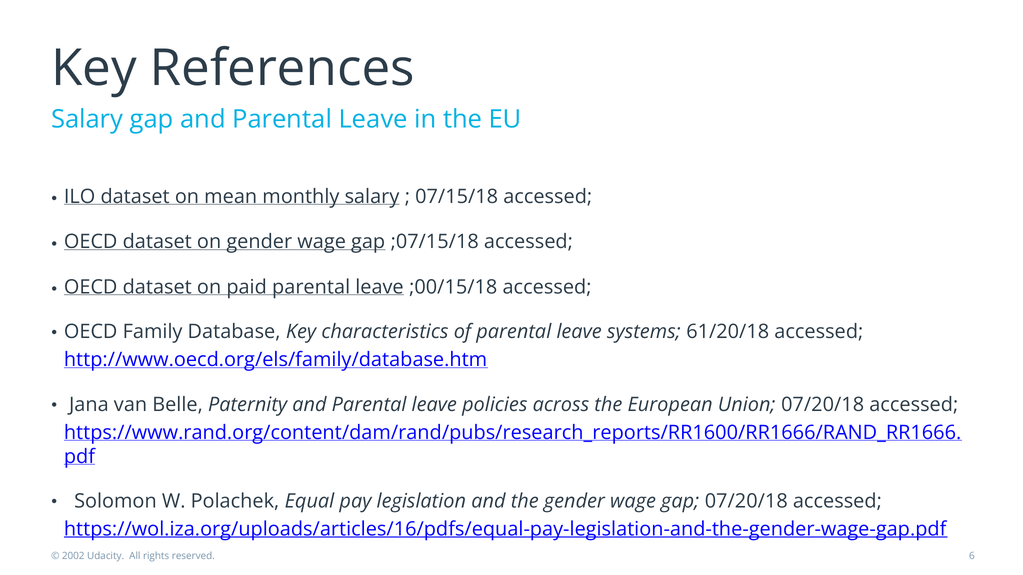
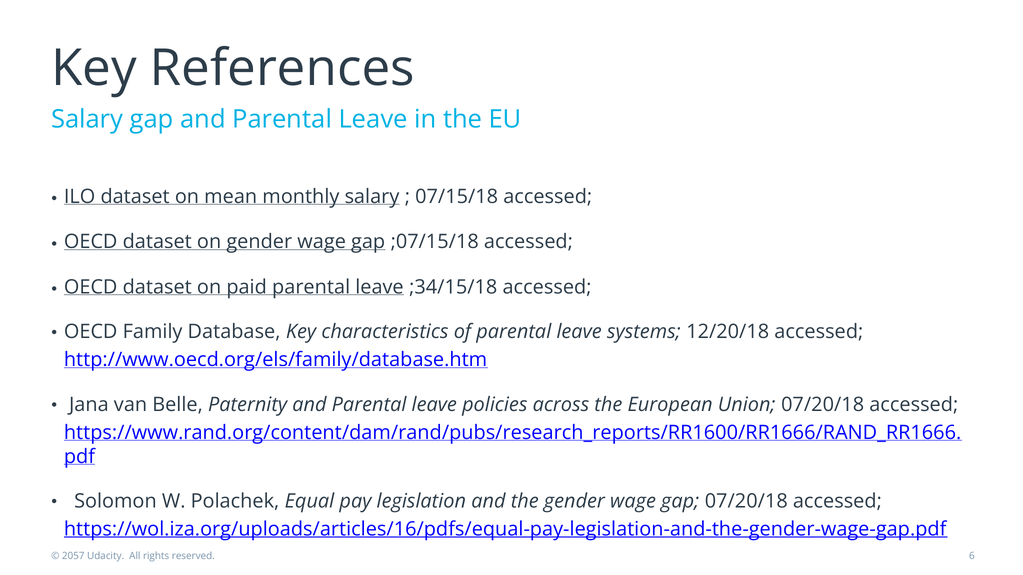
;00/15/18: ;00/15/18 -> ;34/15/18
61/20/18: 61/20/18 -> 12/20/18
2002: 2002 -> 2057
